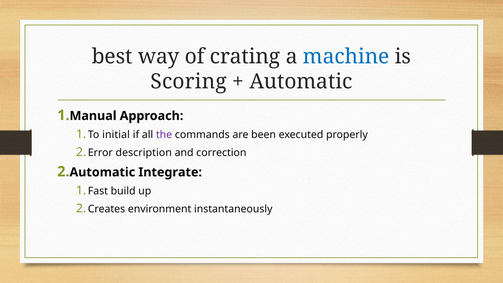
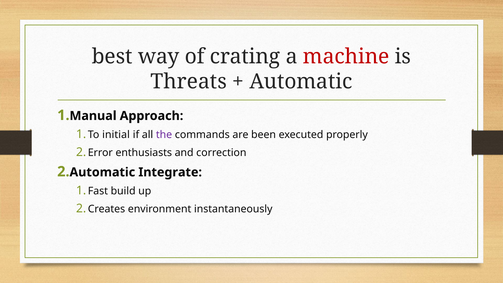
machine colour: blue -> red
Scoring: Scoring -> Threats
description: description -> enthusiasts
